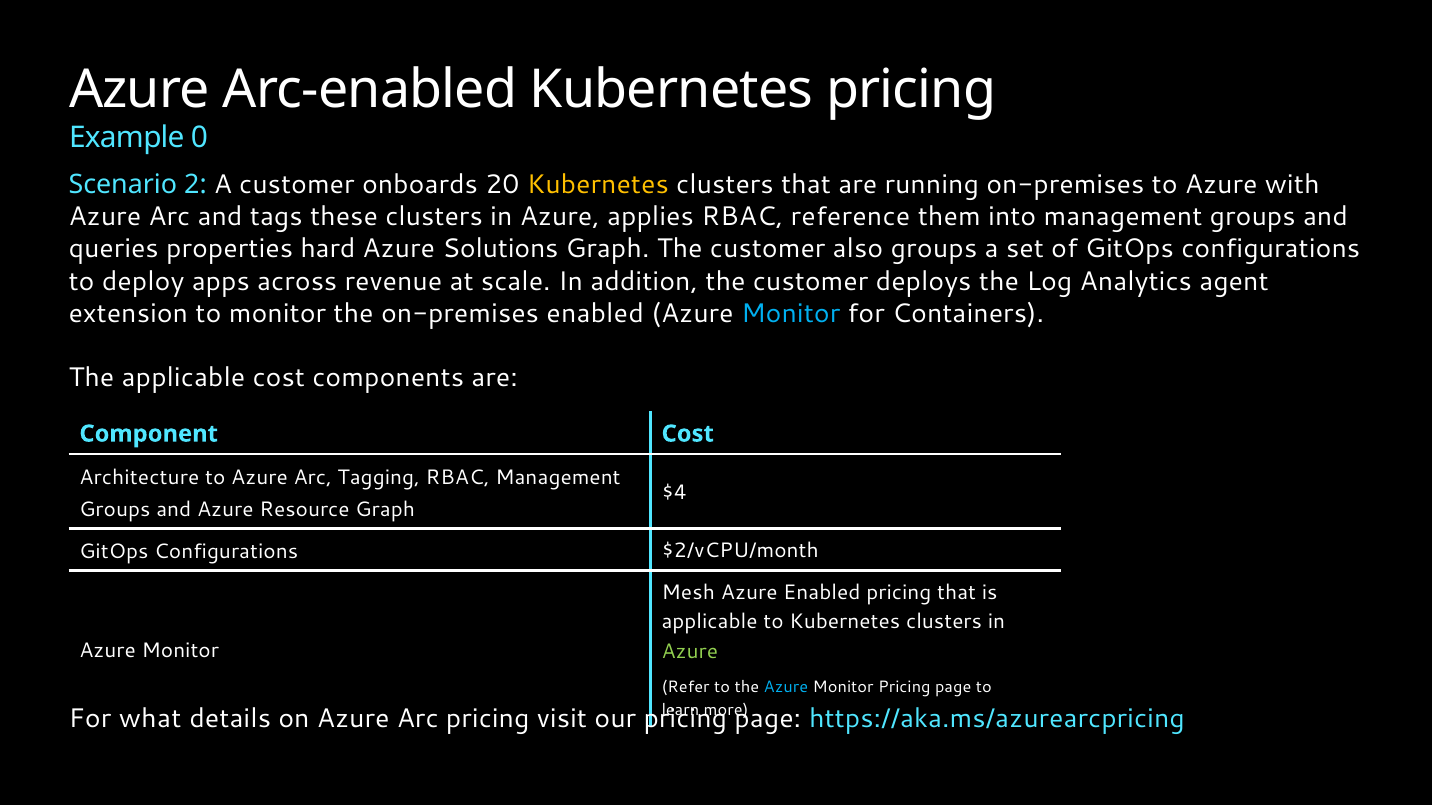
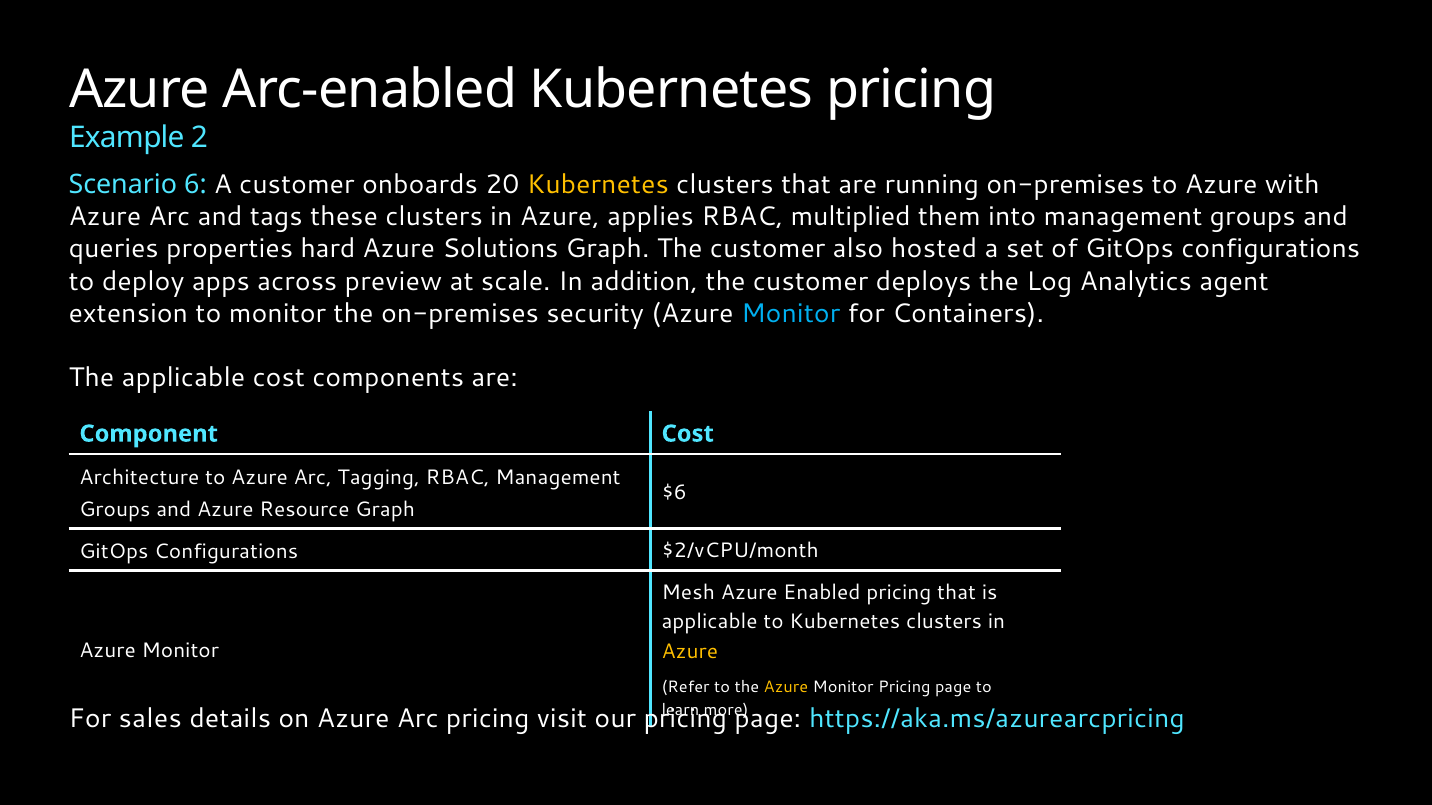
0: 0 -> 2
2: 2 -> 6
reference: reference -> multiplied
also groups: groups -> hosted
revenue: revenue -> preview
on-premises enabled: enabled -> security
$4: $4 -> $6
Azure at (690, 652) colour: light green -> yellow
Azure at (786, 687) colour: light blue -> yellow
what: what -> sales
